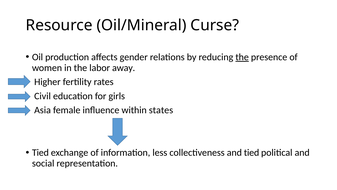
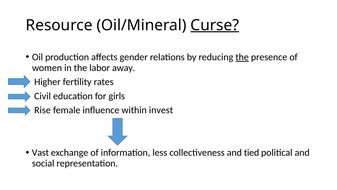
Curse underline: none -> present
Asia: Asia -> Rise
states: states -> invest
Tied at (40, 152): Tied -> Vast
